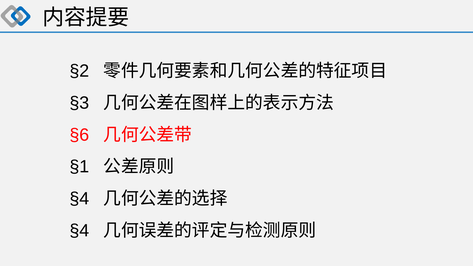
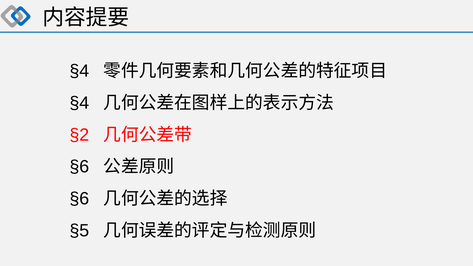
§2 at (79, 71): §2 -> §4
§3 at (79, 103): §3 -> §4
§6: §6 -> §2
§1 at (79, 167): §1 -> §6
§4 at (79, 199): §4 -> §6
§4 at (79, 231): §4 -> §5
